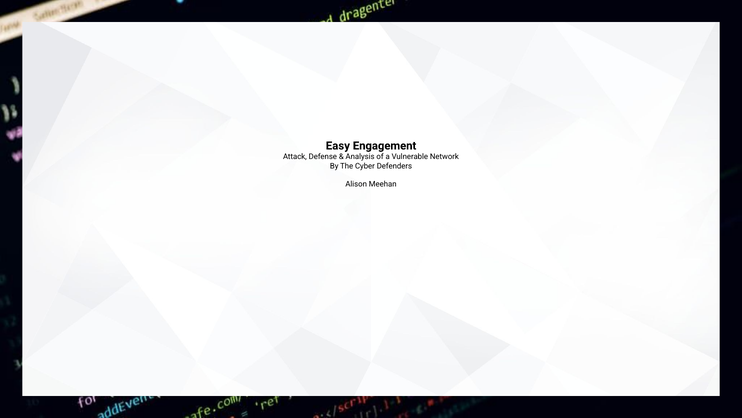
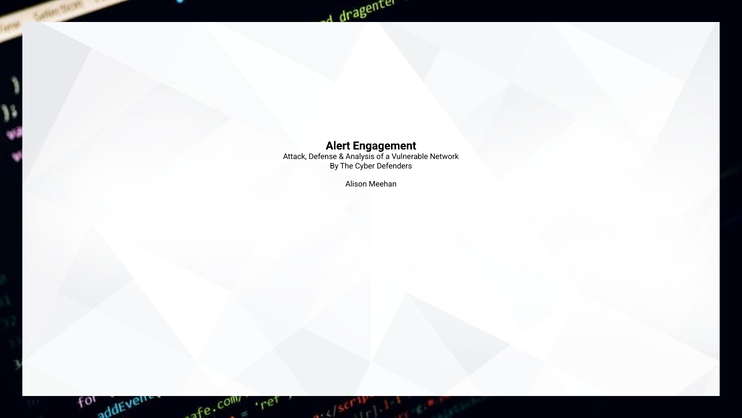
Easy: Easy -> Alert
